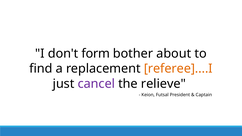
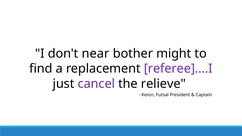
form: form -> near
about: about -> might
referee]....I colour: orange -> purple
